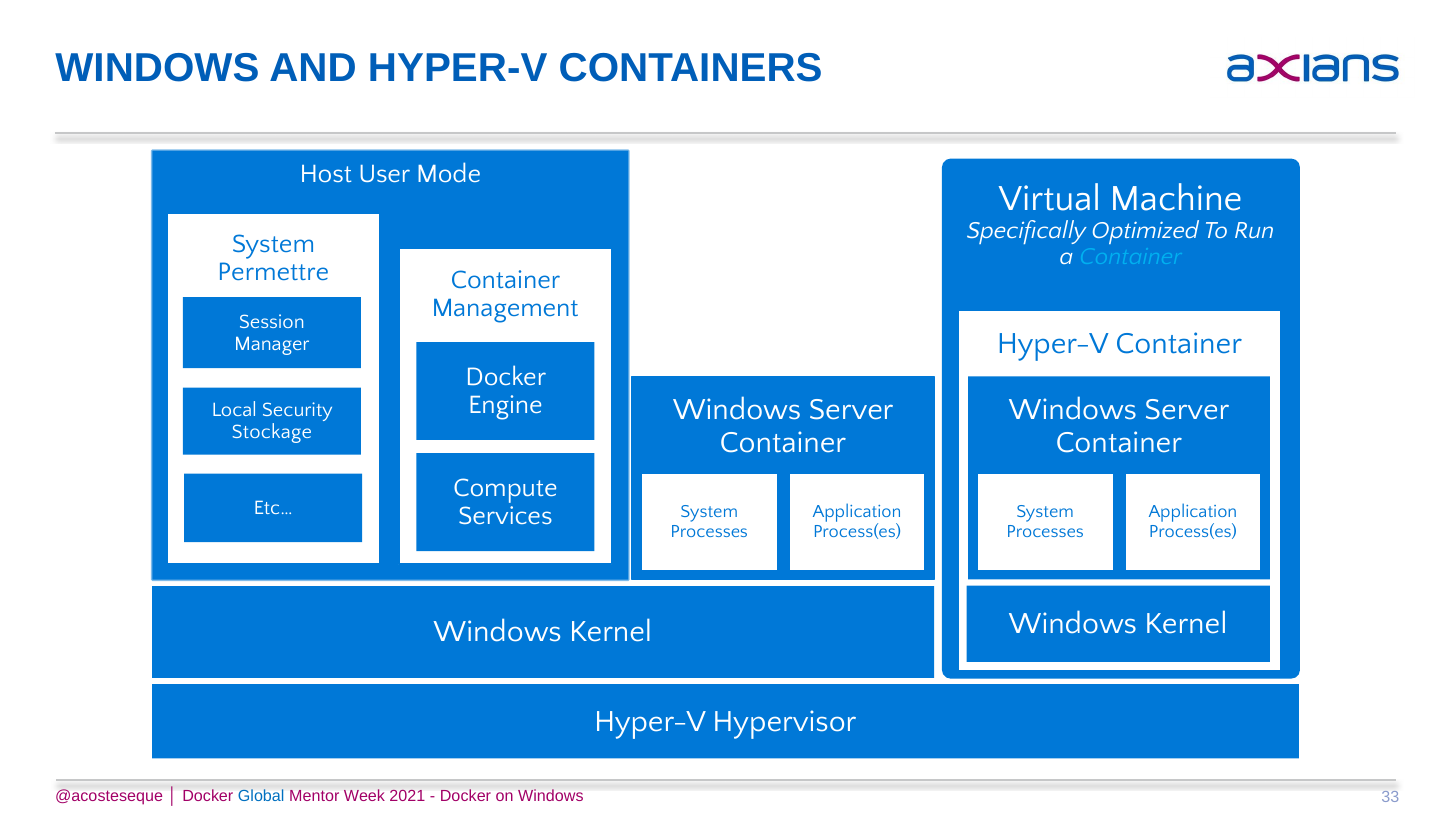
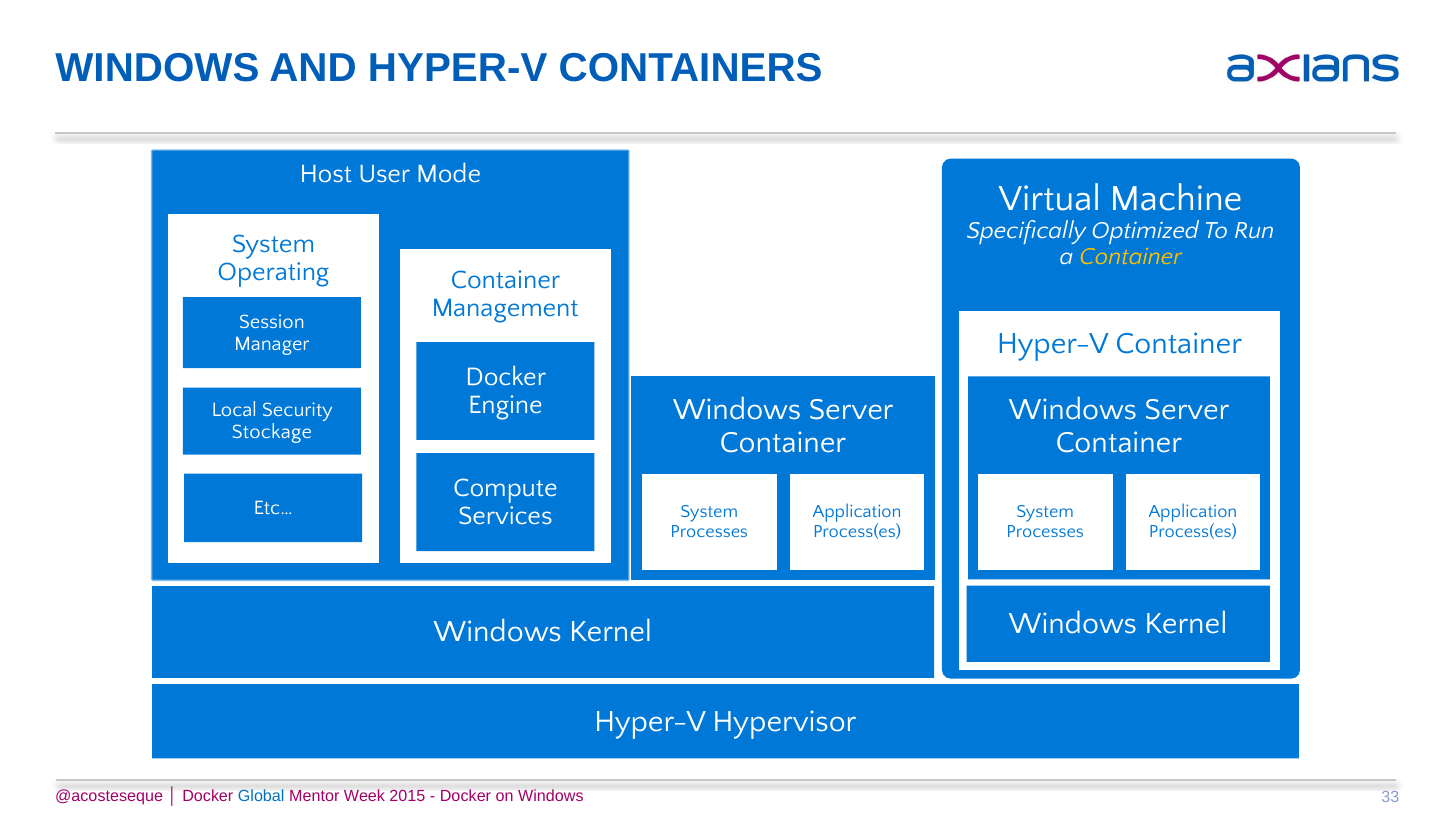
Container at (1131, 257) colour: light blue -> yellow
Permettre: Permettre -> Operating
2021: 2021 -> 2015
